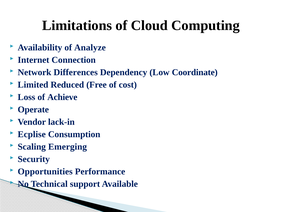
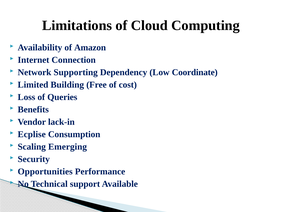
Analyze: Analyze -> Amazon
Differences: Differences -> Supporting
Reduced: Reduced -> Building
Achieve: Achieve -> Queries
Operate: Operate -> Benefits
